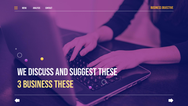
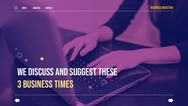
business these: these -> times
